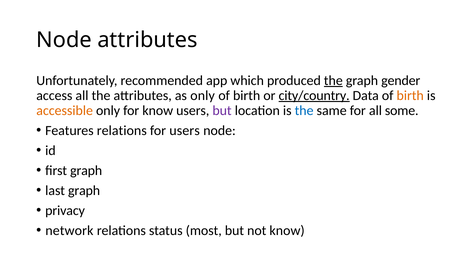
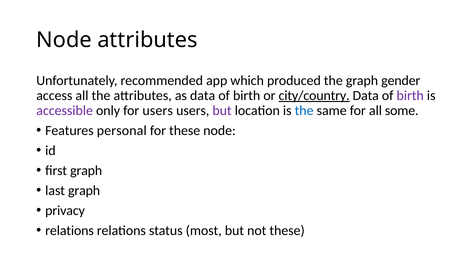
the at (333, 80) underline: present -> none
as only: only -> data
birth at (410, 95) colour: orange -> purple
accessible colour: orange -> purple
for know: know -> users
Features relations: relations -> personal
for users: users -> these
network at (69, 230): network -> relations
not know: know -> these
